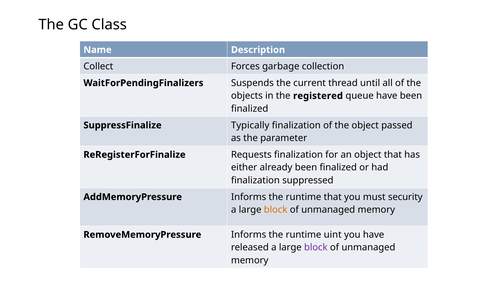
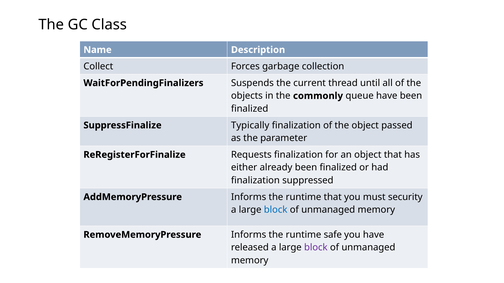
registered: registered -> commonly
block at (276, 210) colour: orange -> blue
uint: uint -> safe
